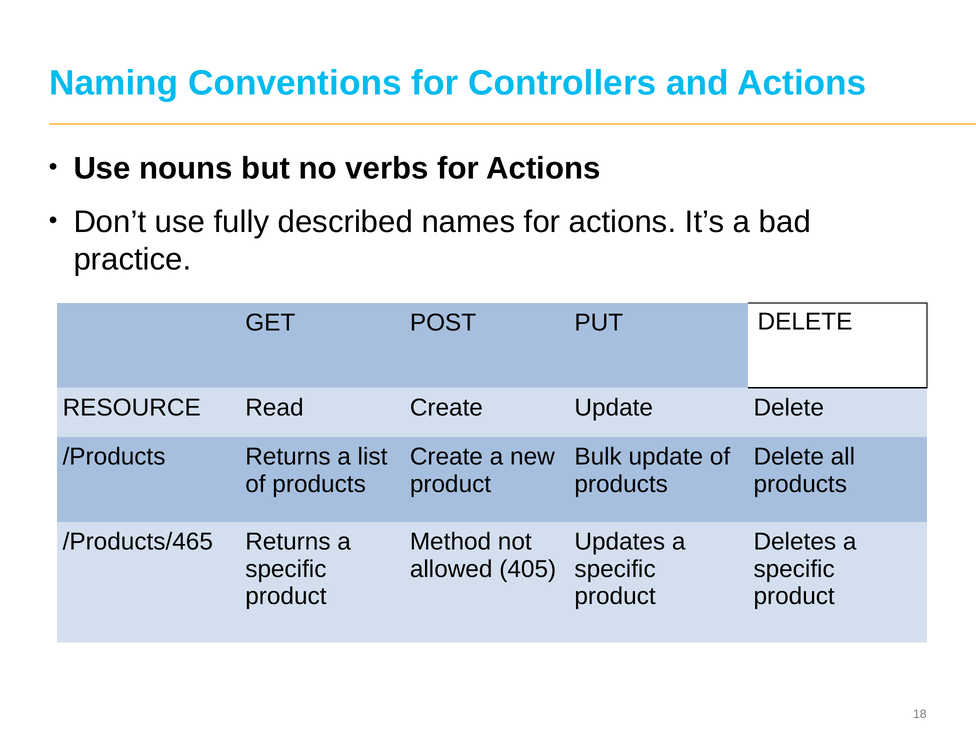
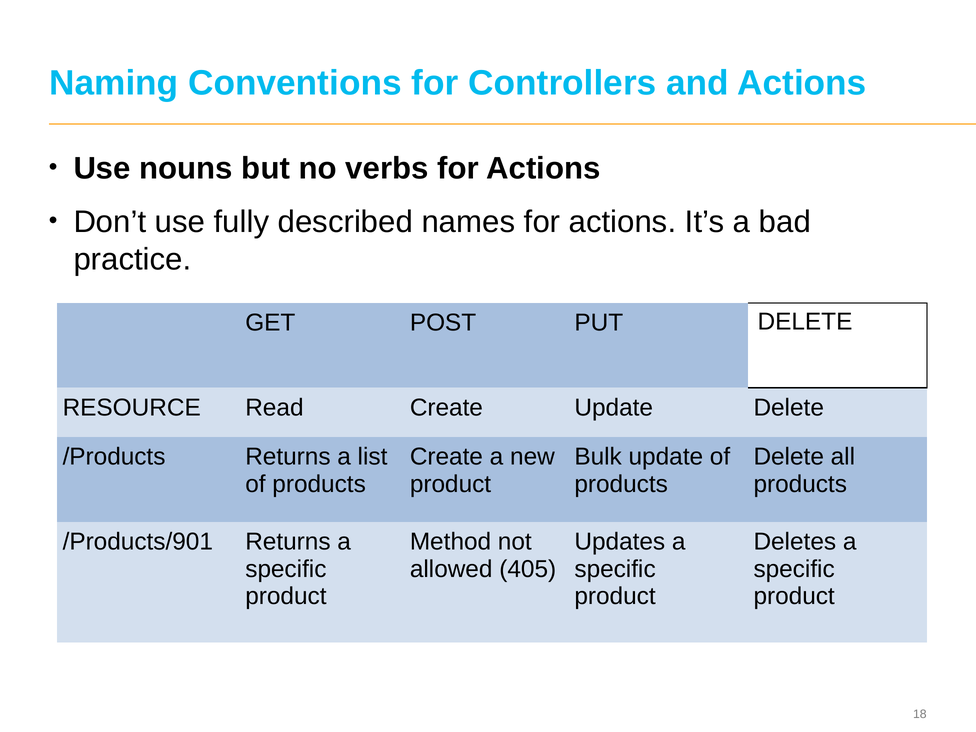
/Products/465: /Products/465 -> /Products/901
